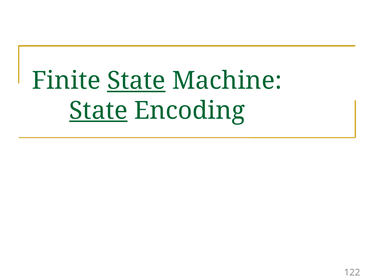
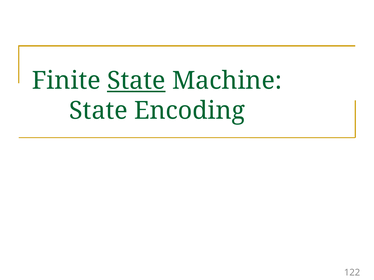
State at (98, 111) underline: present -> none
